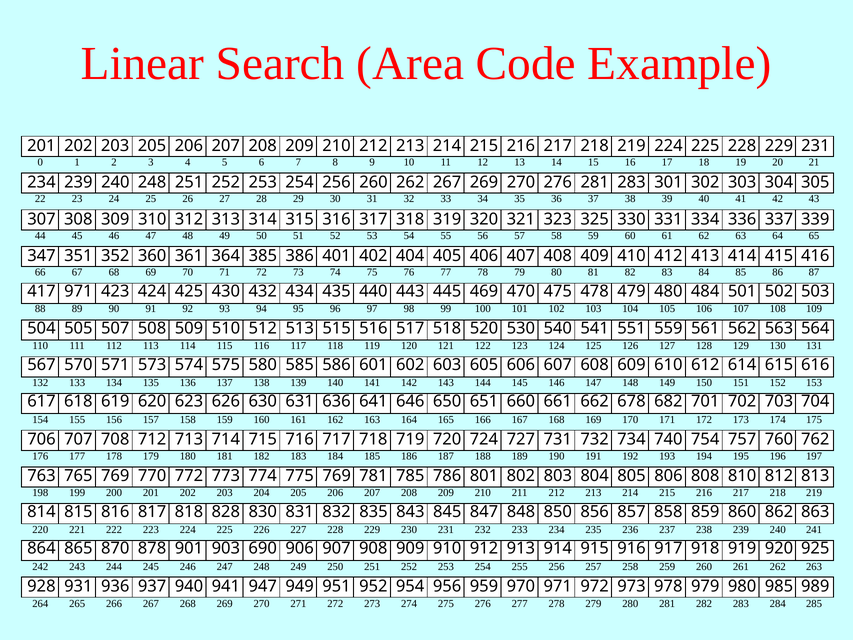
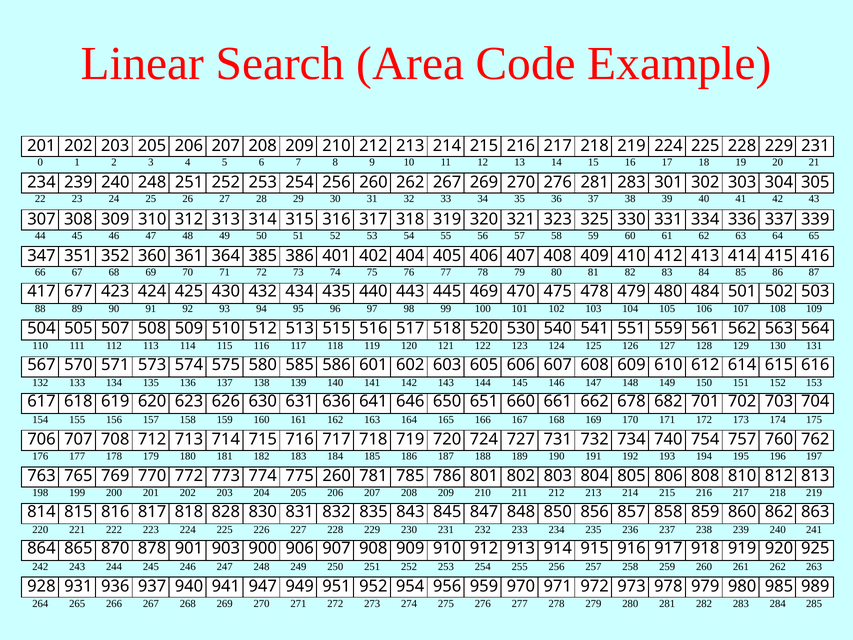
417 971: 971 -> 677
775 769: 769 -> 260
690: 690 -> 900
